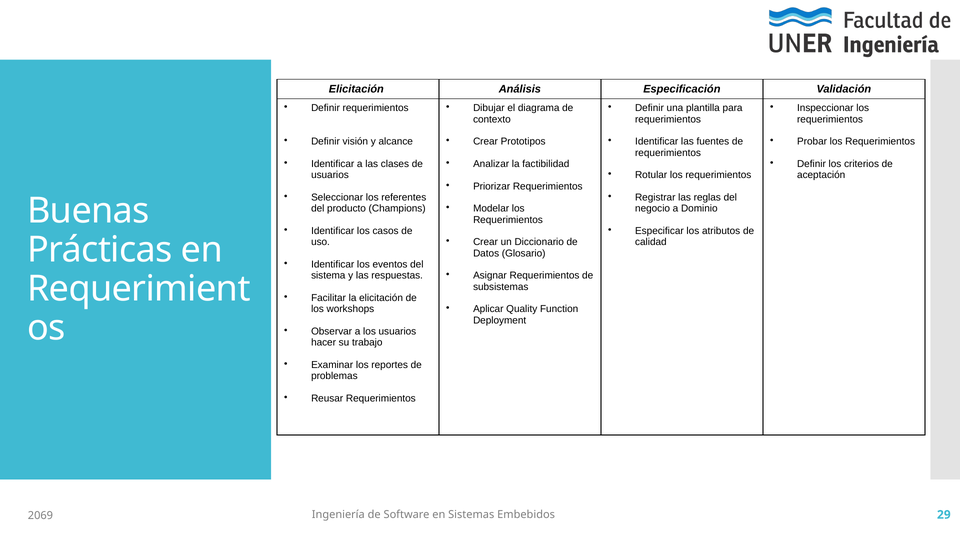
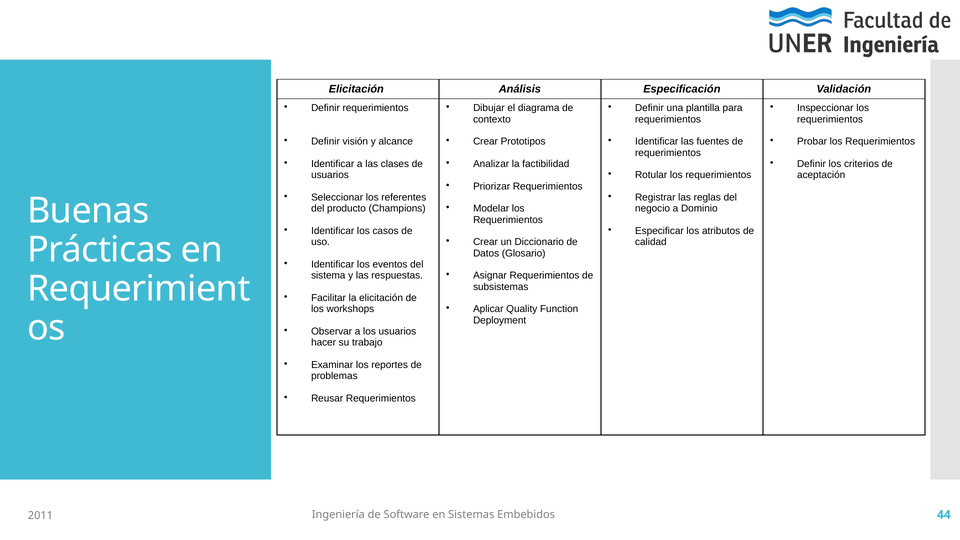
29: 29 -> 44
2069: 2069 -> 2011
